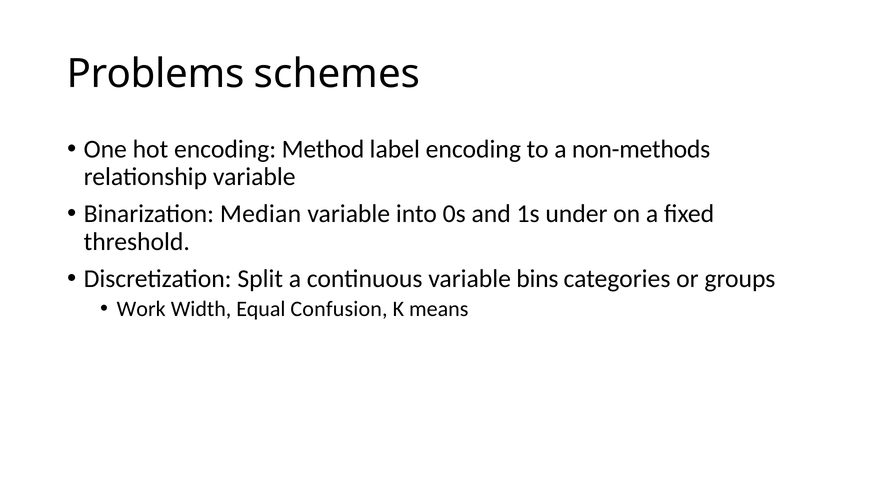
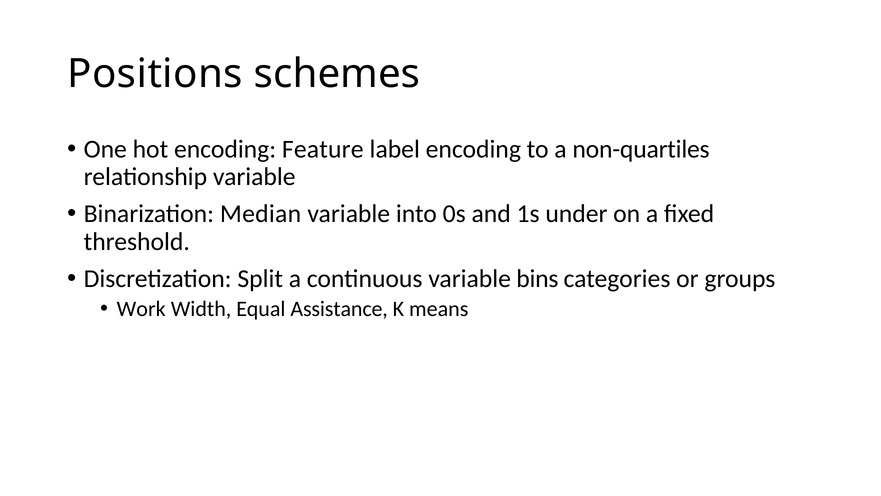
Problems: Problems -> Positions
Method: Method -> Feature
non-methods: non-methods -> non-quartiles
Confusion: Confusion -> Assistance
